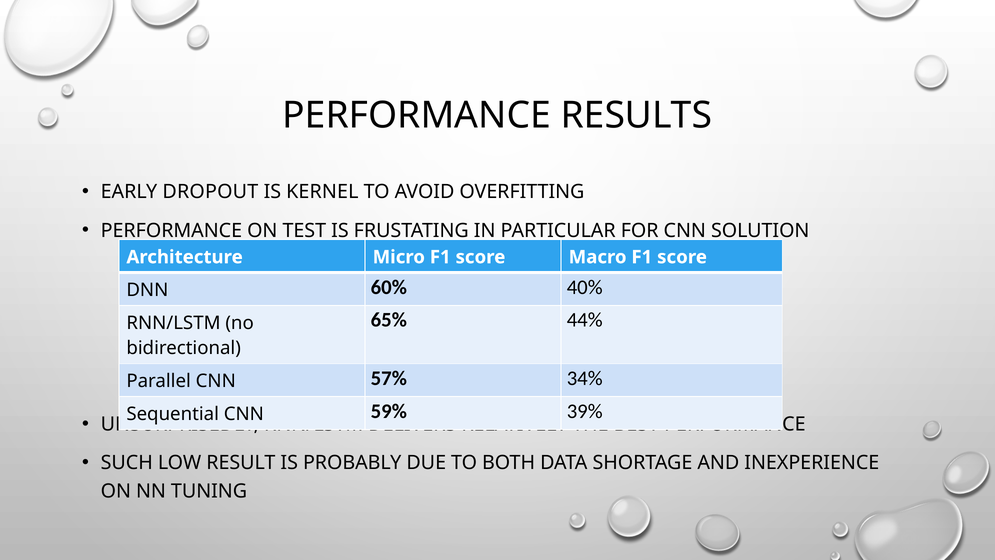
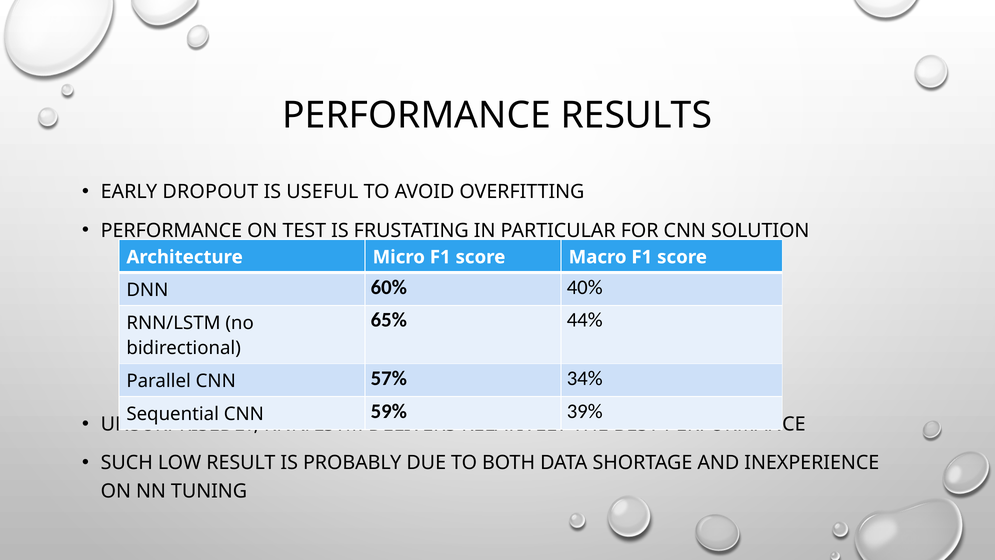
KERNEL: KERNEL -> USEFUL
